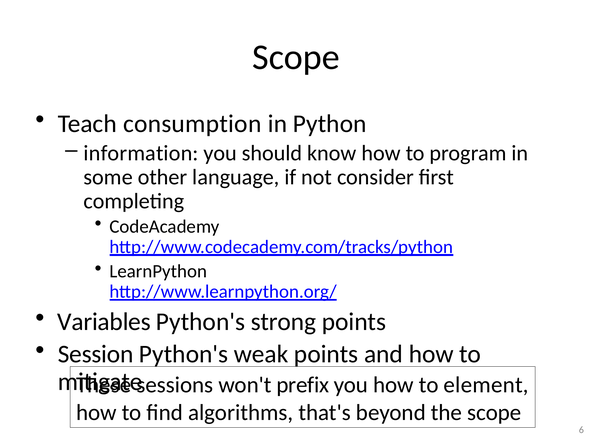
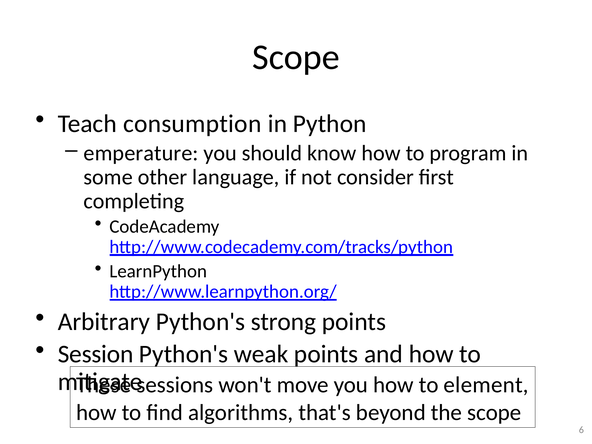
information: information -> emperature
Variables: Variables -> Arbitrary
prefix: prefix -> move
